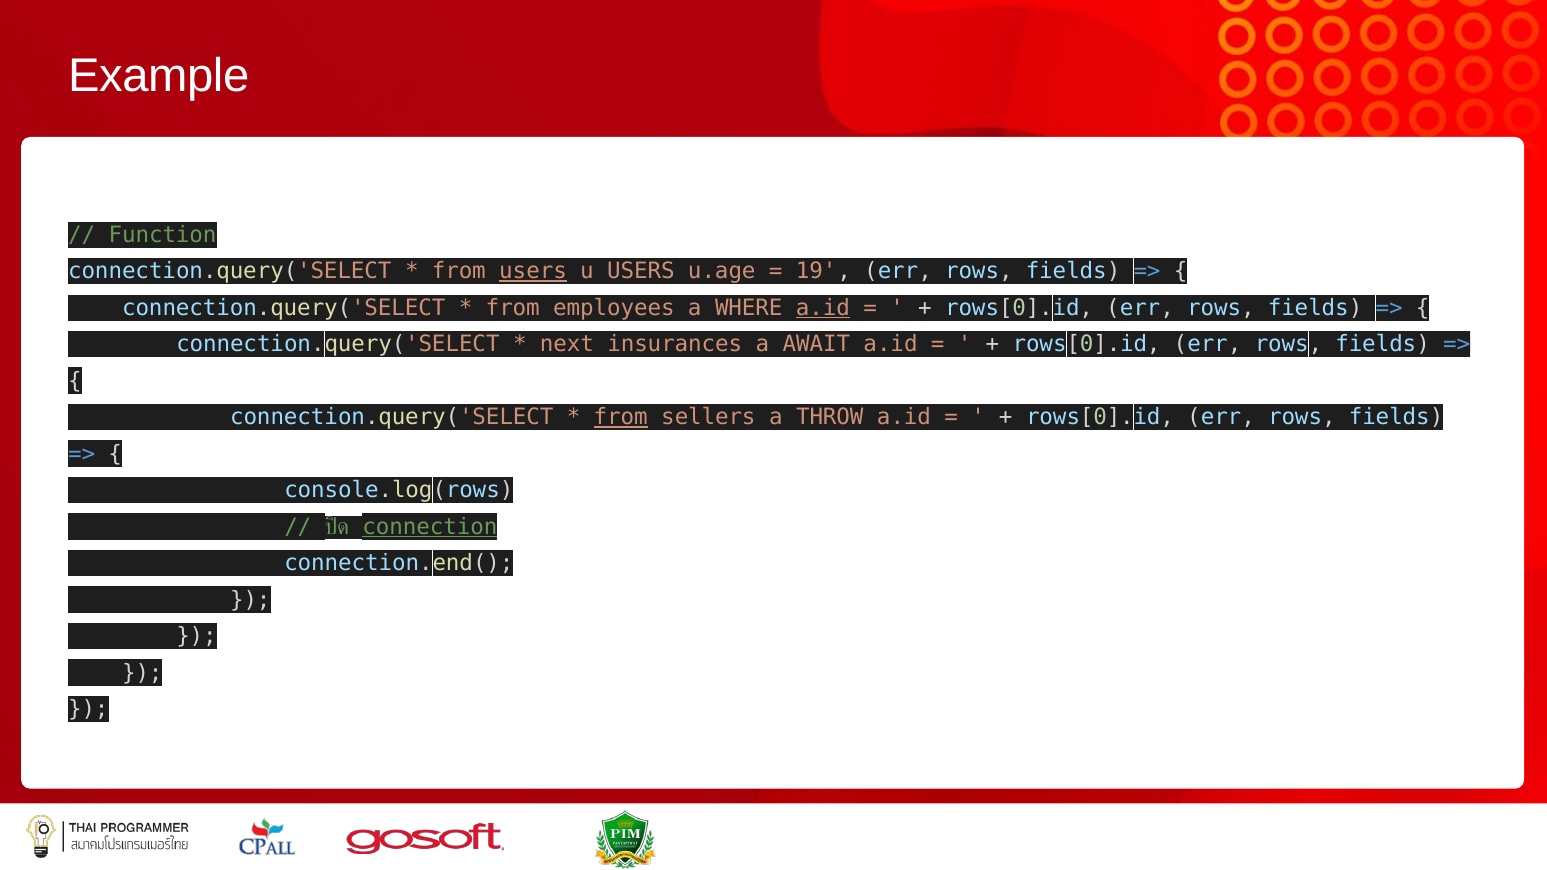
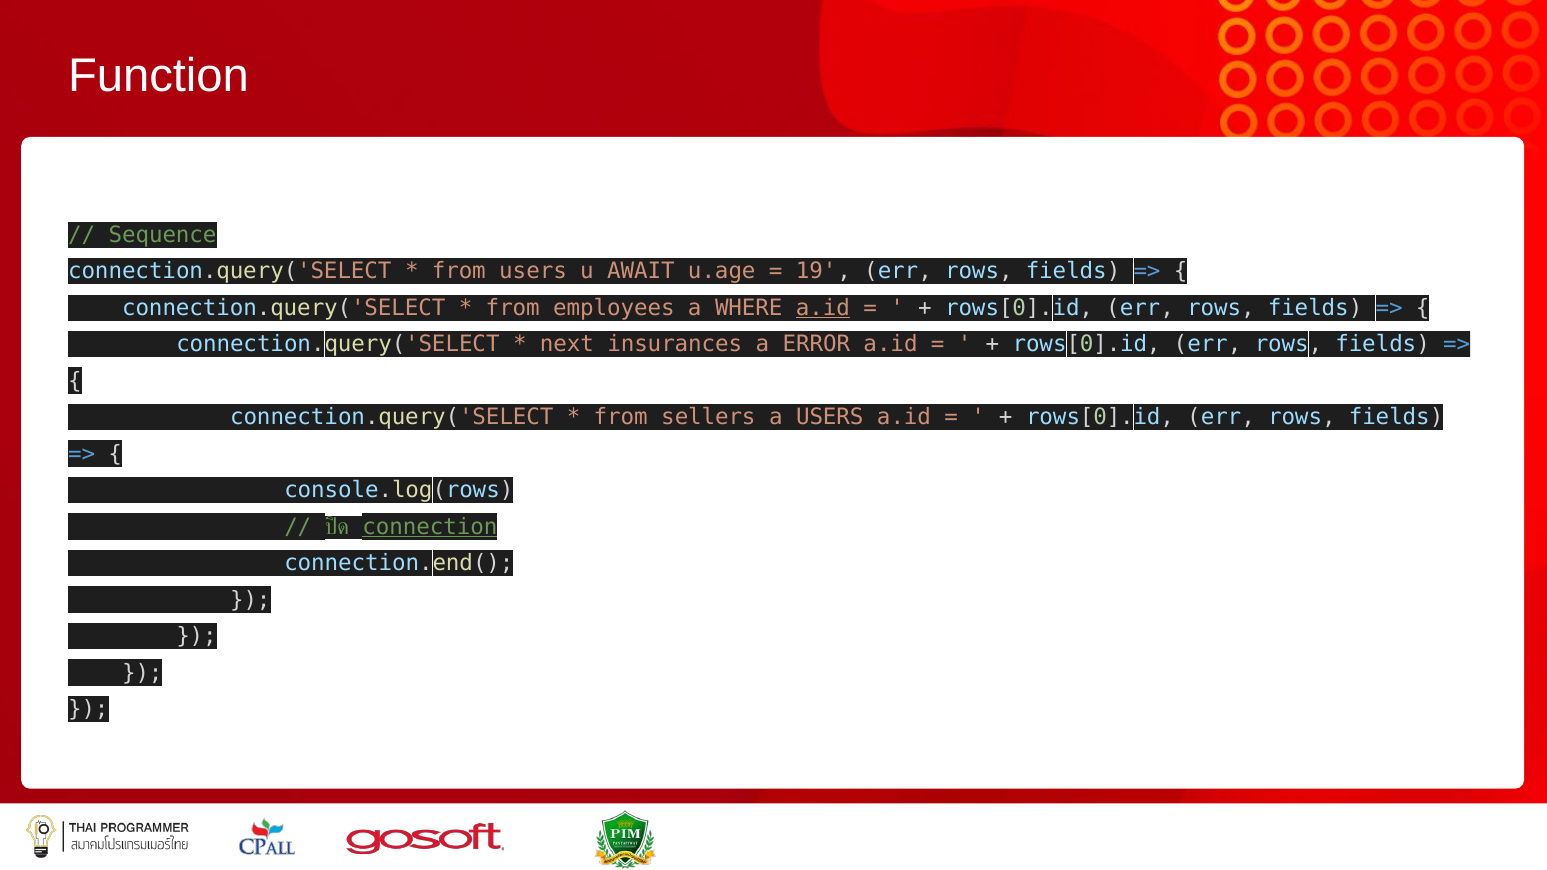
Example: Example -> Function
Function: Function -> Sequence
users at (533, 272) underline: present -> none
u USERS: USERS -> AWAIT
AWAIT: AWAIT -> ERROR
from at (621, 417) underline: present -> none
a THROW: THROW -> USERS
